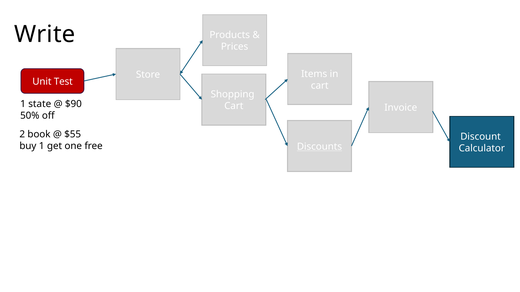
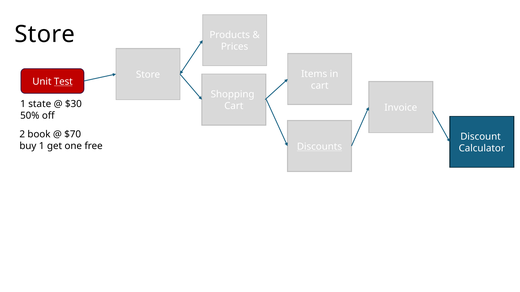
Write at (45, 34): Write -> Store
Test underline: none -> present
$90: $90 -> $30
$55: $55 -> $70
